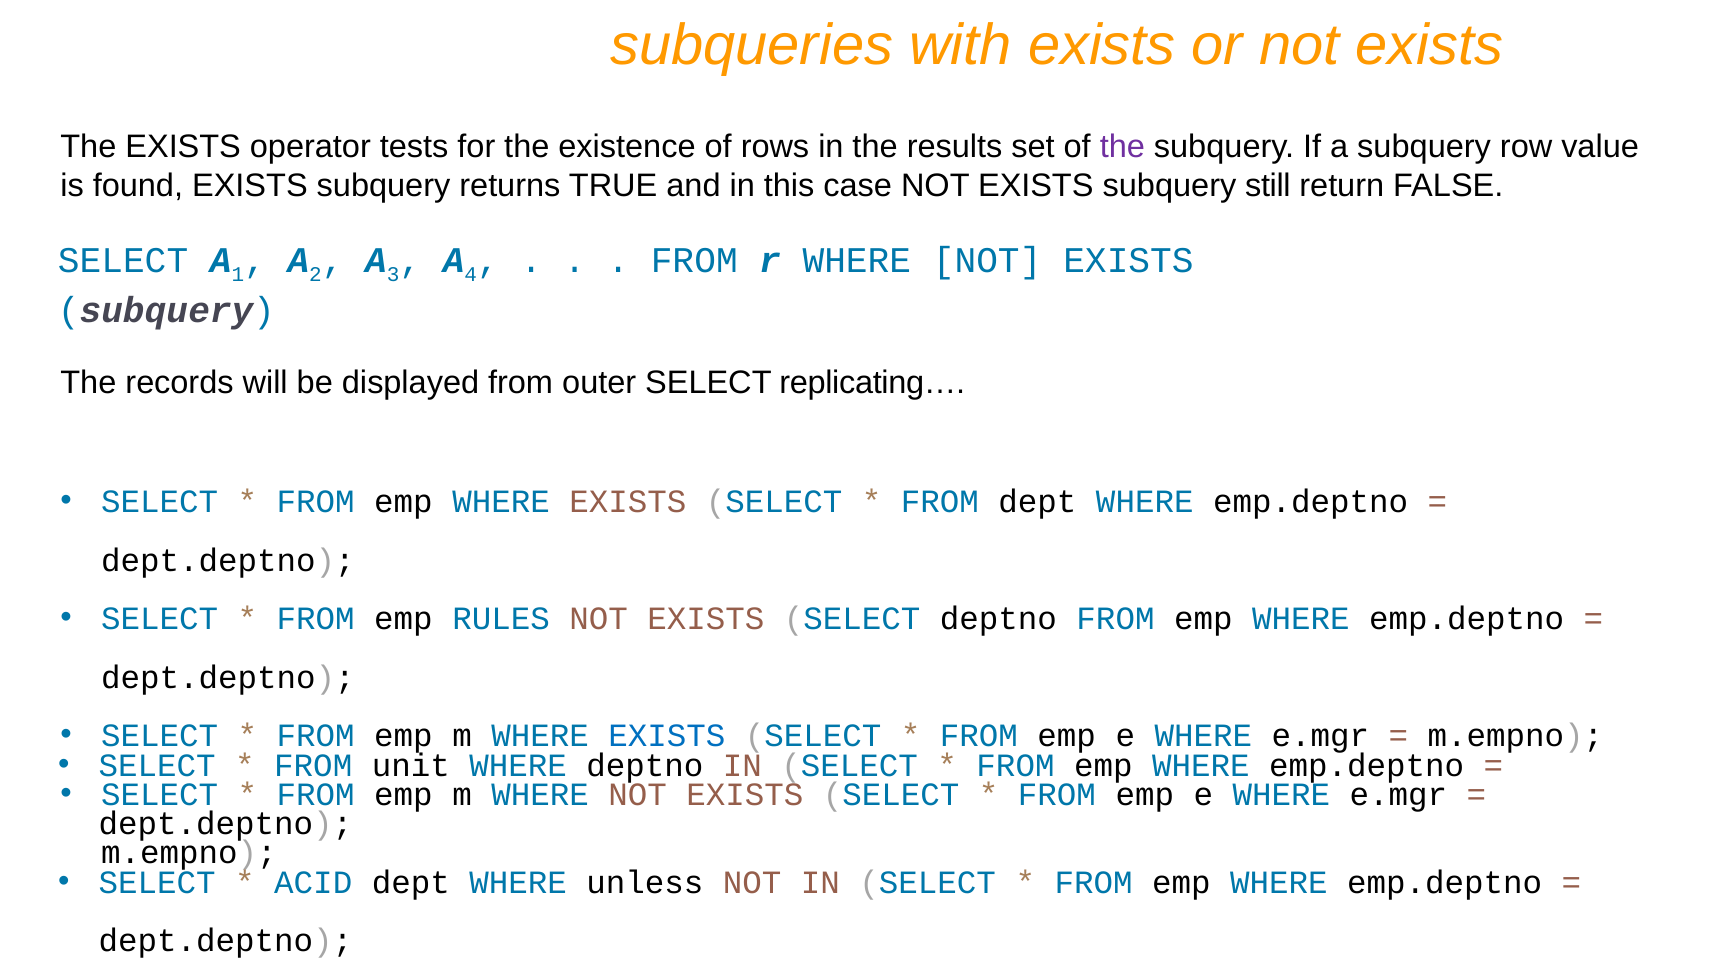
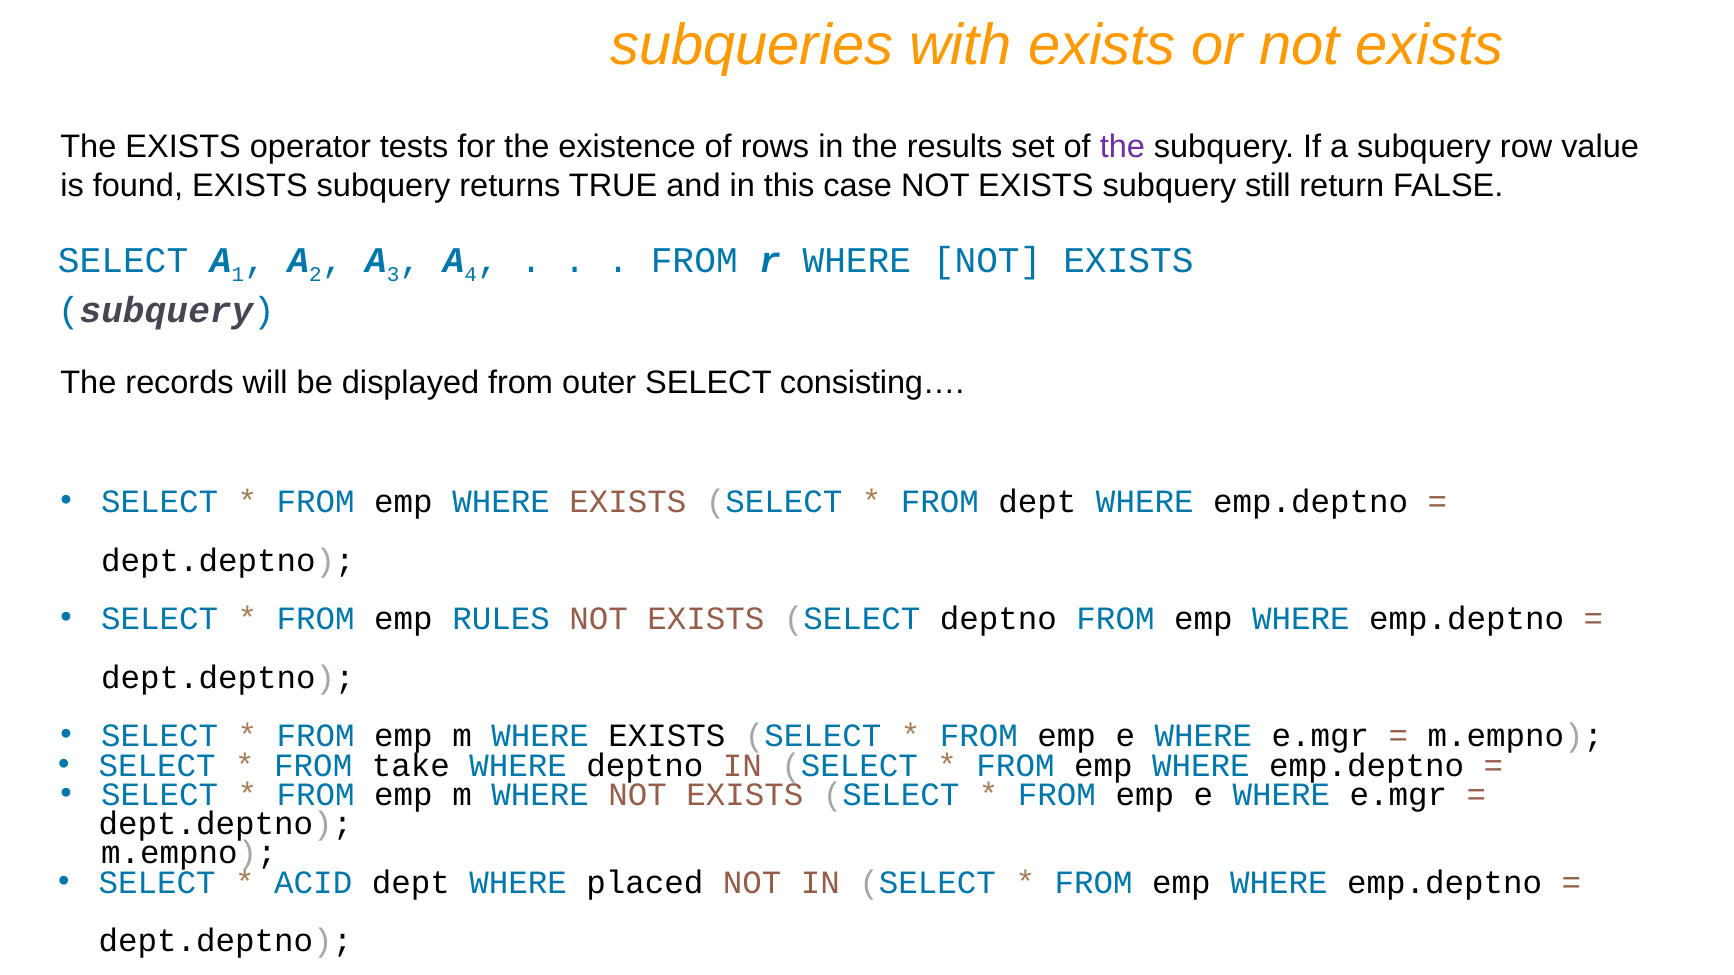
replicating…: replicating… -> consisting…
EXISTS at (667, 736) colour: blue -> black
unit: unit -> take
unless: unless -> placed
